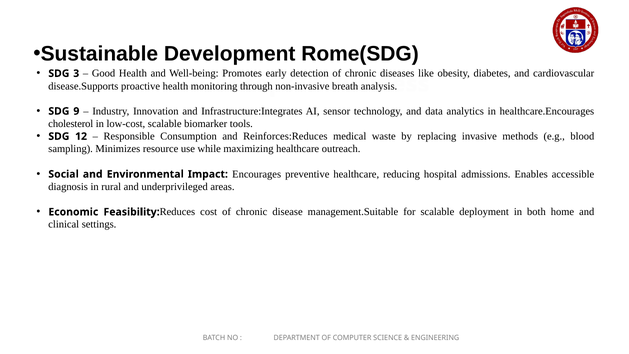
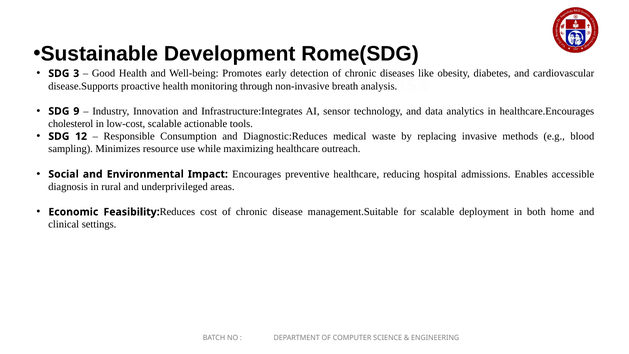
biomarker: biomarker -> actionable
Reinforces:Reduces: Reinforces:Reduces -> Diagnostic:Reduces
